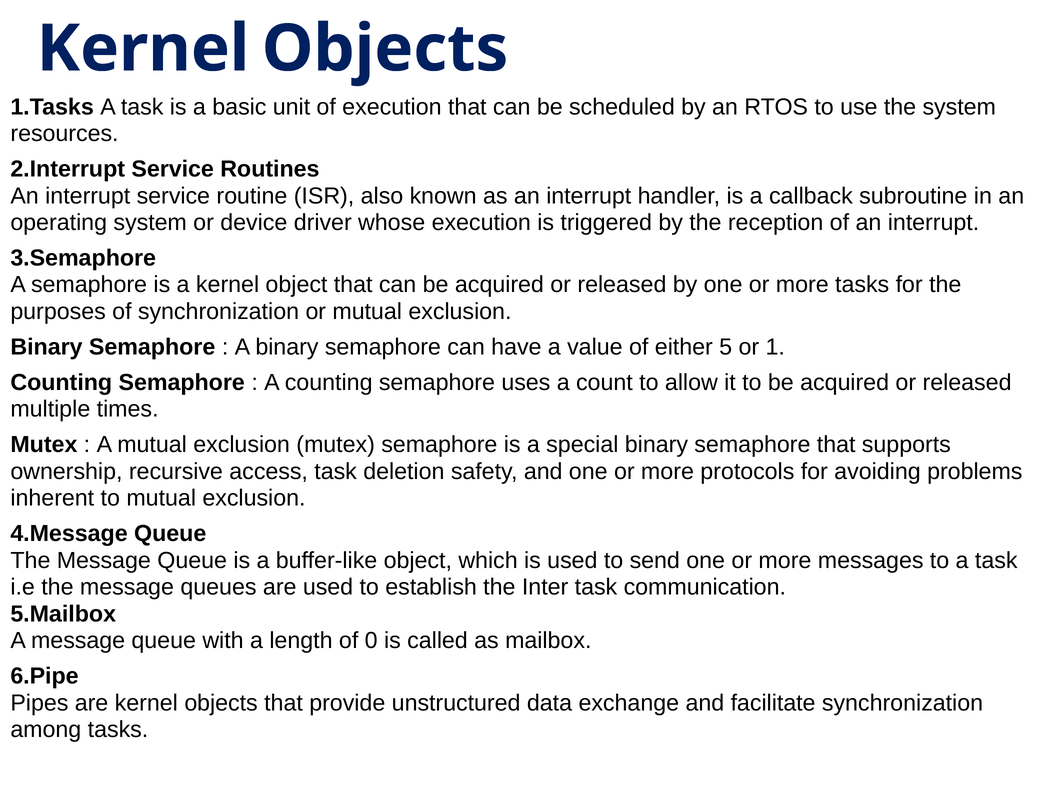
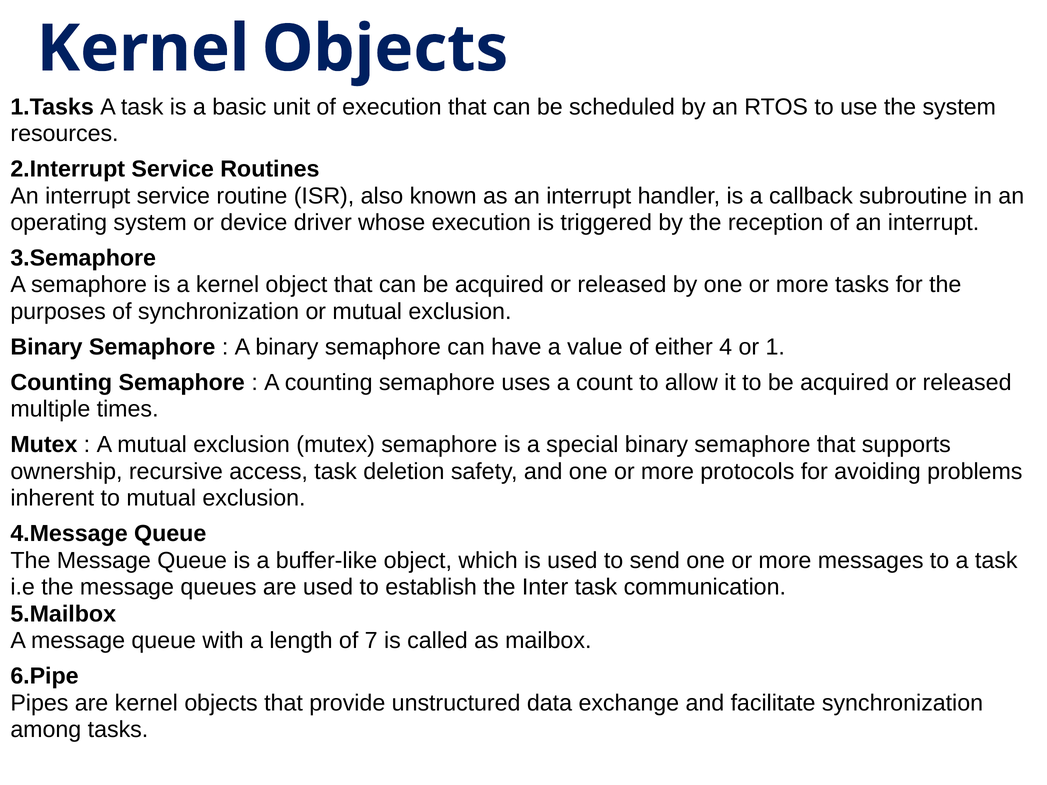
5: 5 -> 4
0: 0 -> 7
